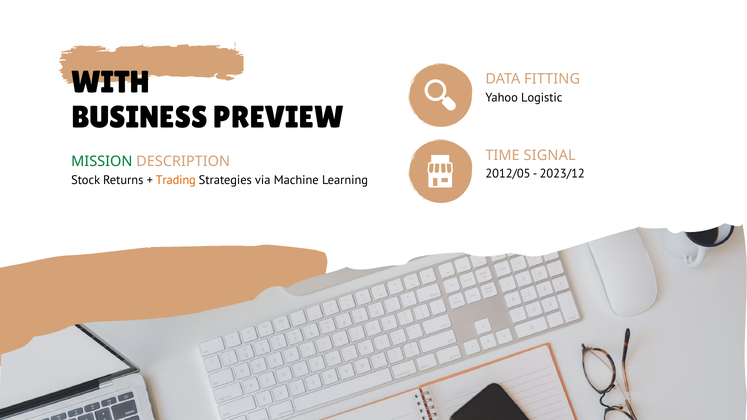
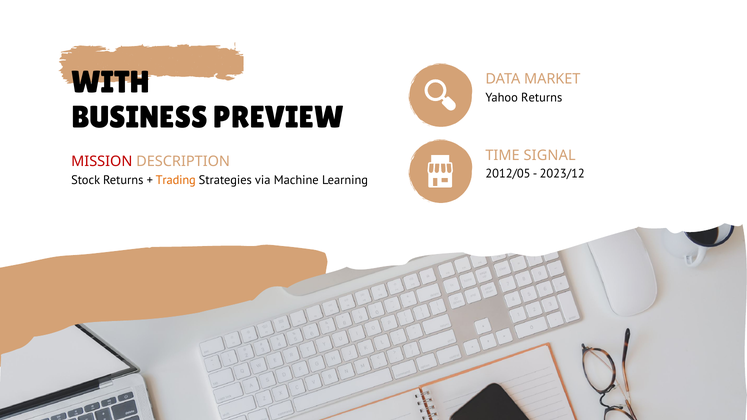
FITTING: FITTING -> MARKET
Yahoo Logistic: Logistic -> Returns
MISSION colour: green -> red
